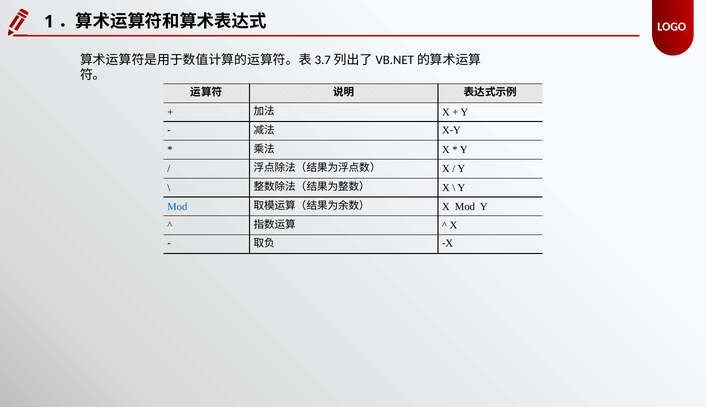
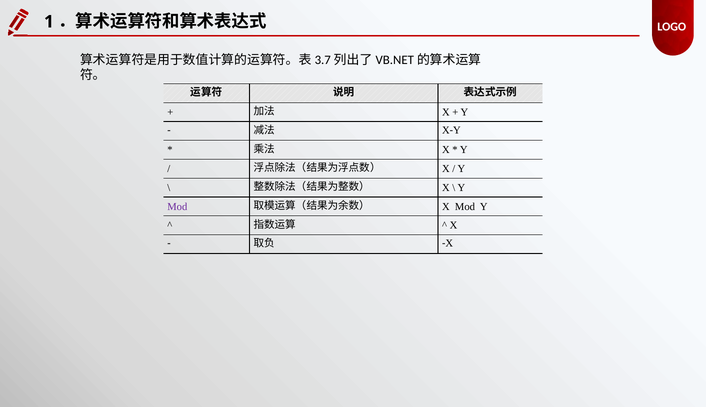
Mod at (177, 206) colour: blue -> purple
